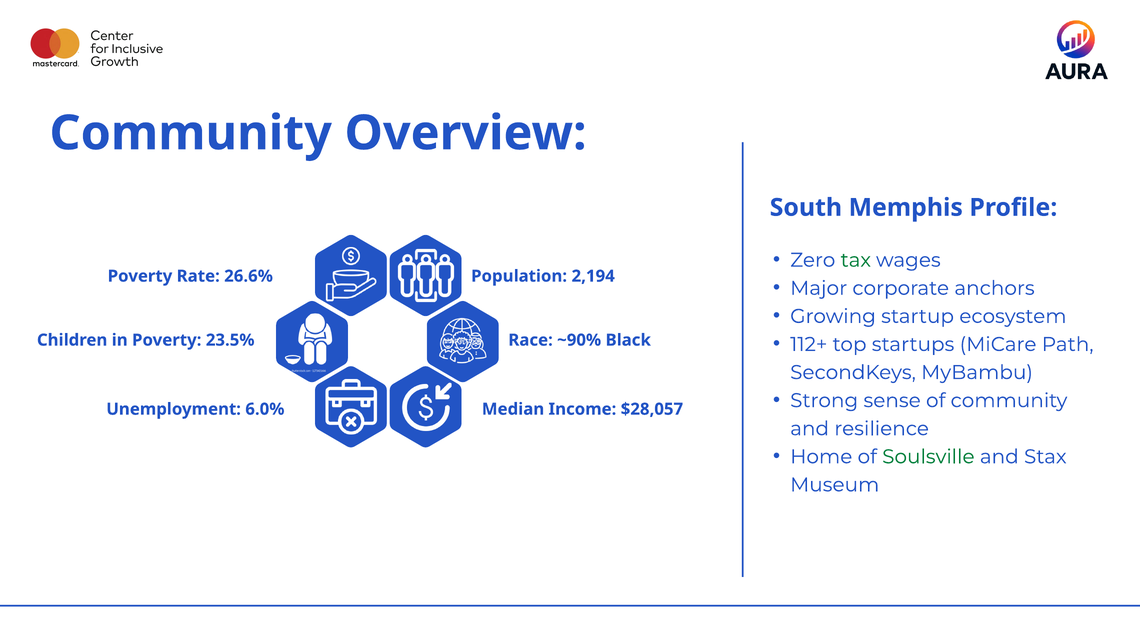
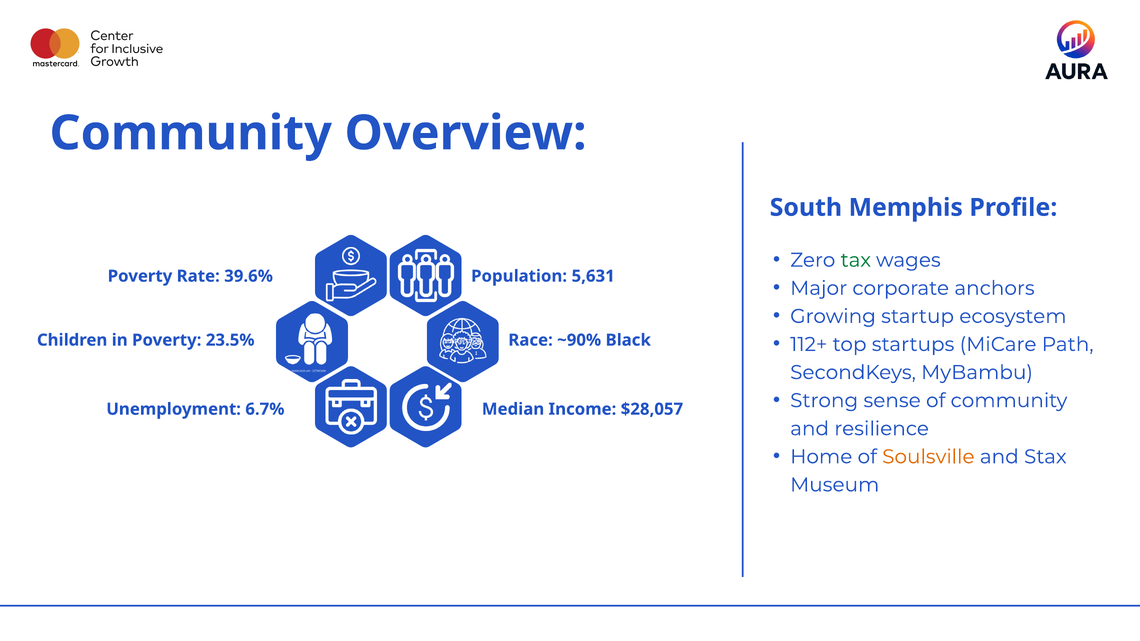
26.6%: 26.6% -> 39.6%
2,194: 2,194 -> 5,631
6.0%: 6.0% -> 6.7%
Soulsville colour: green -> orange
